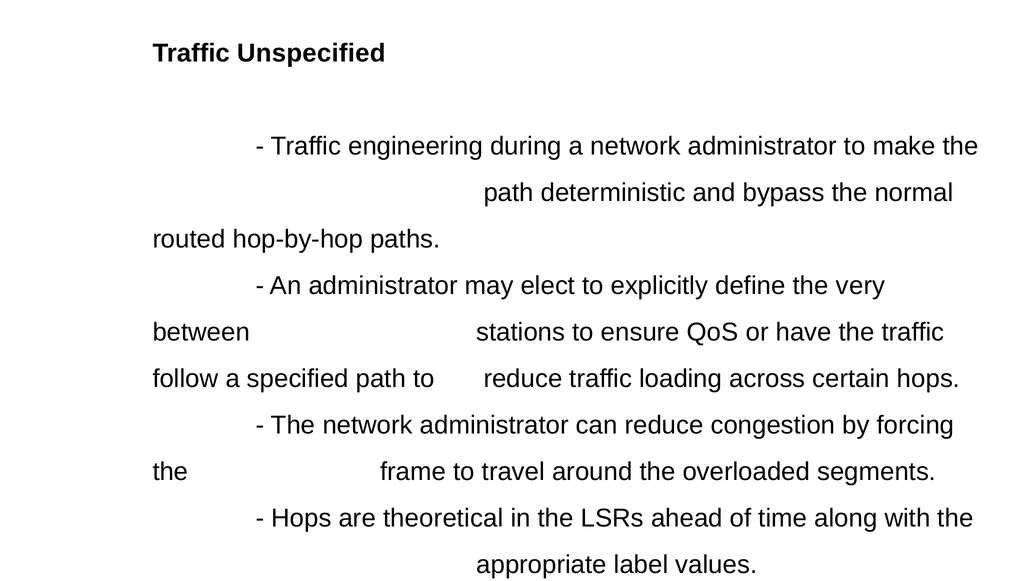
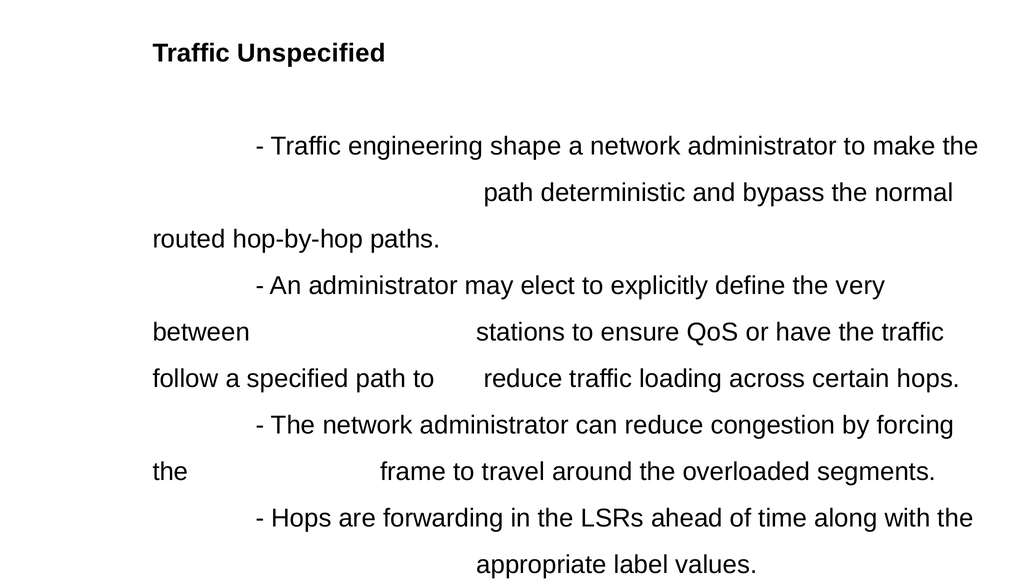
during: during -> shape
theoretical: theoretical -> forwarding
